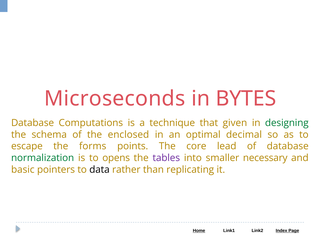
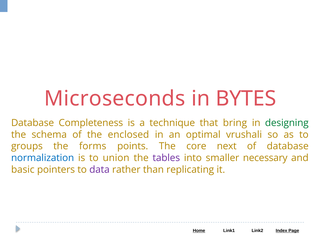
Computations: Computations -> Completeness
given: given -> bring
decimal: decimal -> vrushali
escape: escape -> groups
lead: lead -> next
normalization colour: green -> blue
opens: opens -> union
data colour: black -> purple
